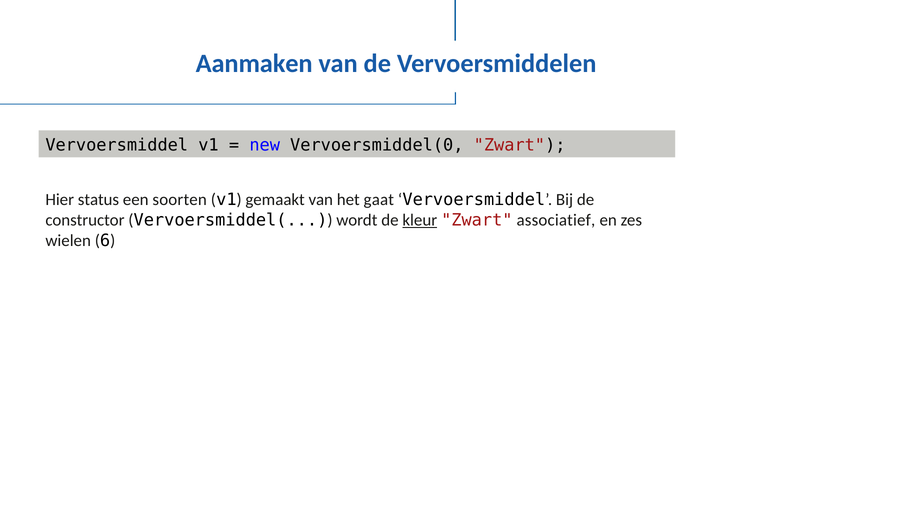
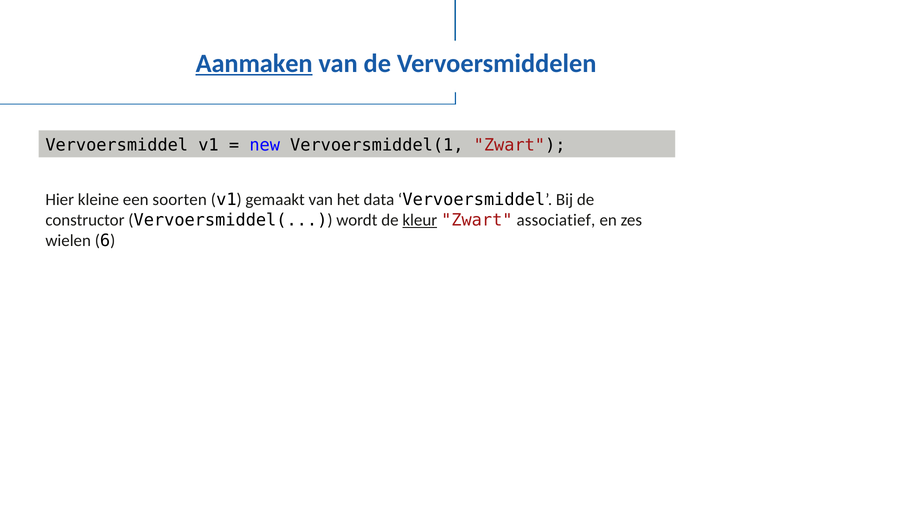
Aanmaken underline: none -> present
Vervoersmiddel(0: Vervoersmiddel(0 -> Vervoersmiddel(1
status: status -> kleine
gaat: gaat -> data
